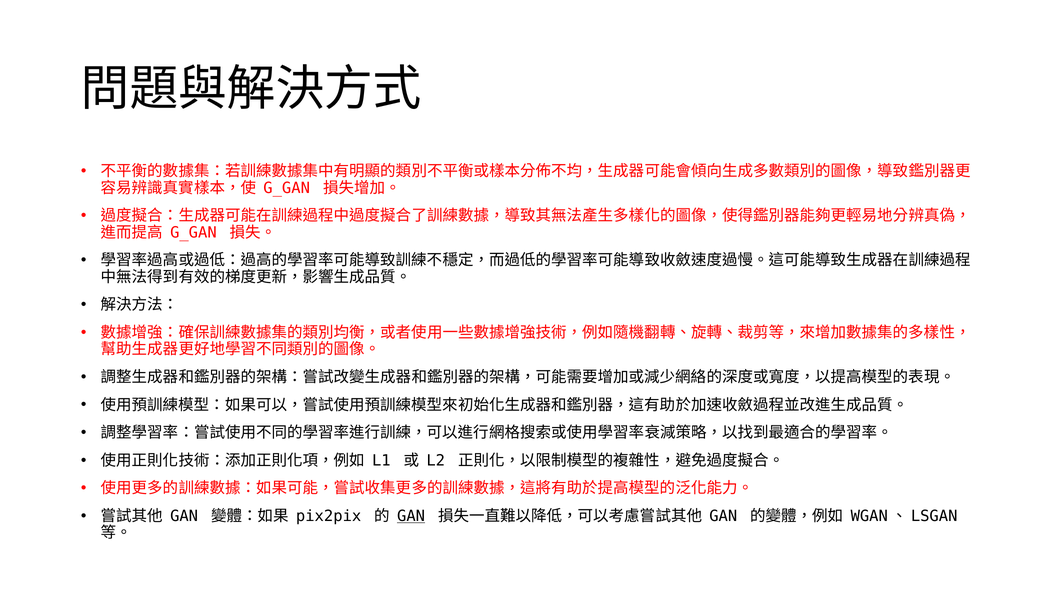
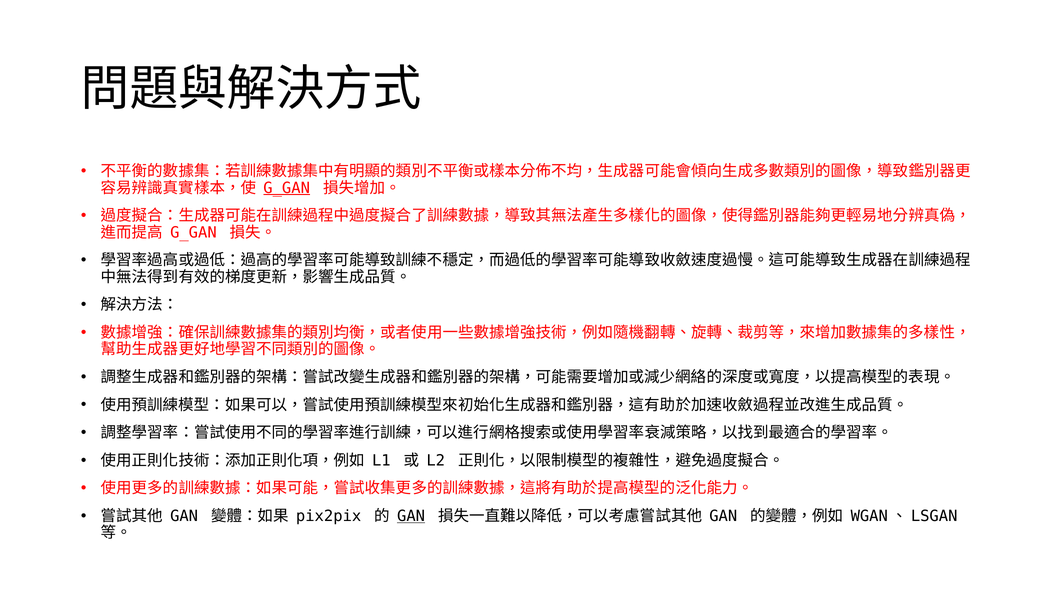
G_GAN at (287, 188) underline: none -> present
